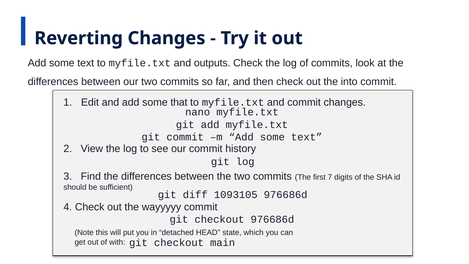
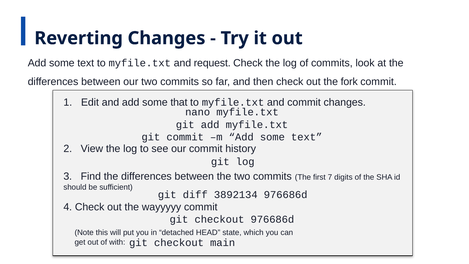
outputs: outputs -> request
into: into -> fork
1093105: 1093105 -> 3892134
